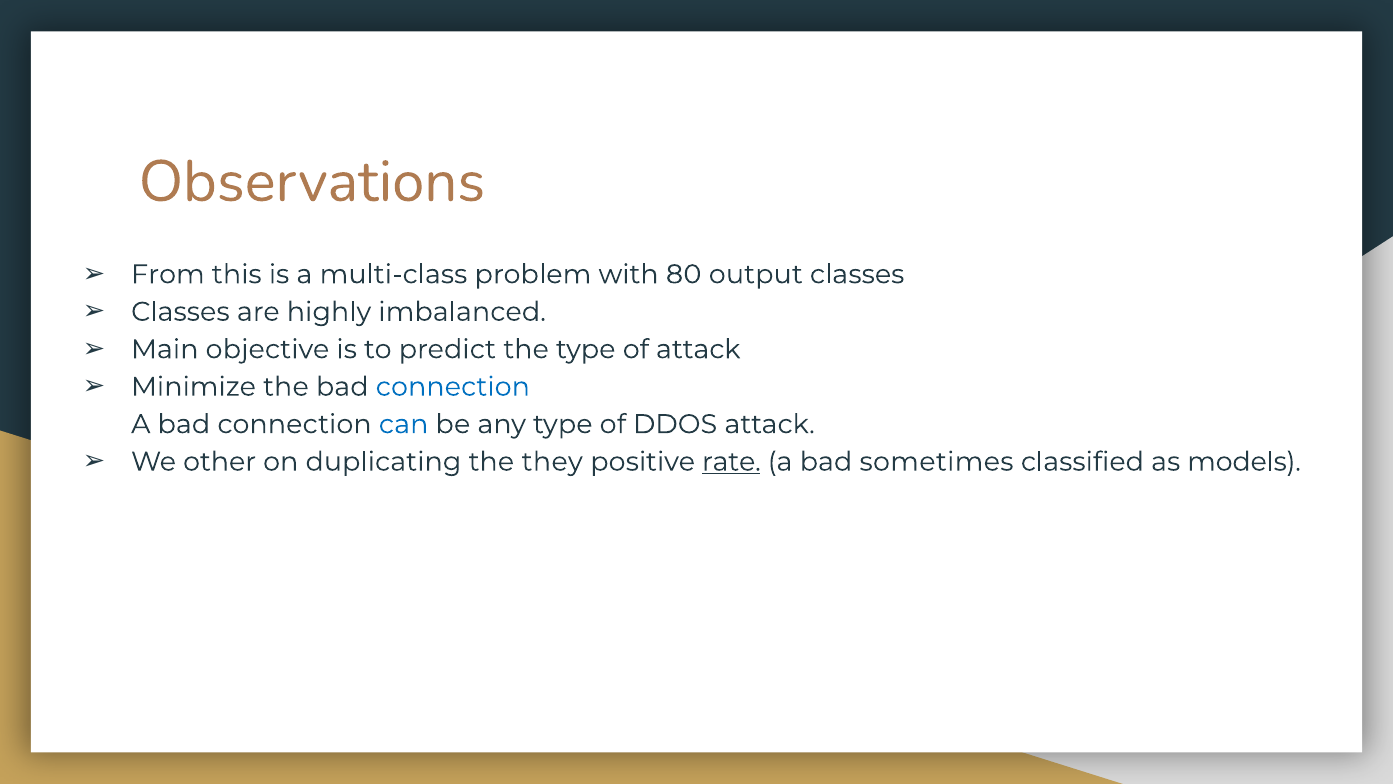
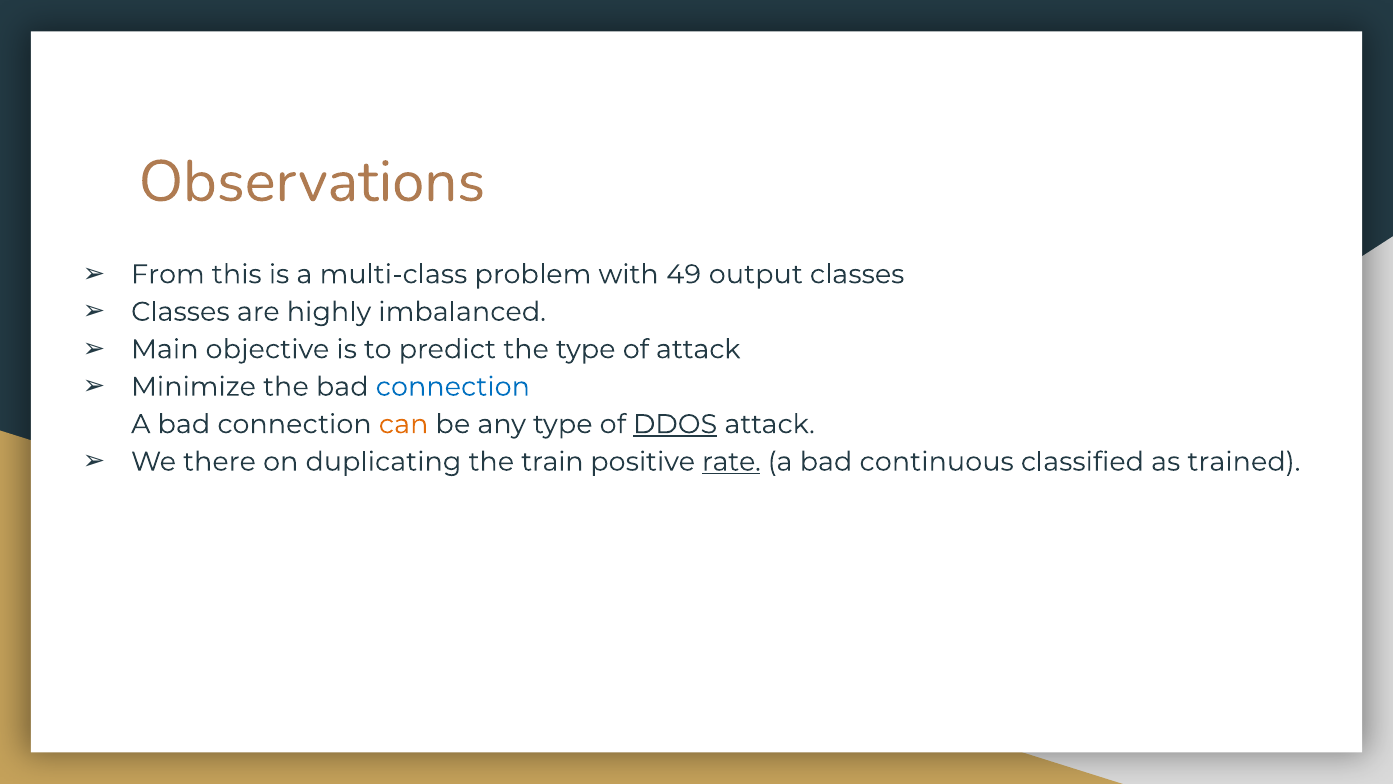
80: 80 -> 49
can colour: blue -> orange
DDOS underline: none -> present
other: other -> there
they: they -> train
sometimes: sometimes -> continuous
models: models -> trained
